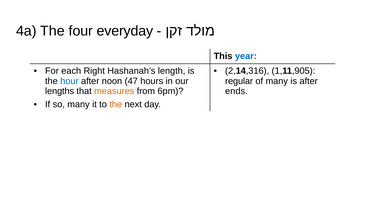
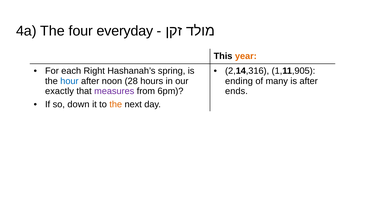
year colour: blue -> orange
length: length -> spring
47: 47 -> 28
regular: regular -> ending
lengths: lengths -> exactly
measures colour: orange -> purple
so many: many -> down
